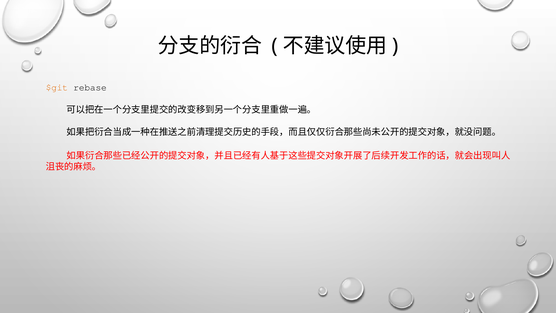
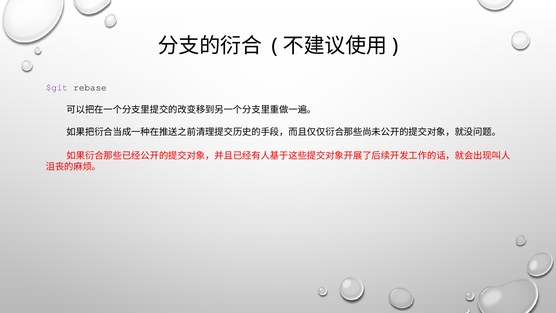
$git colour: orange -> purple
